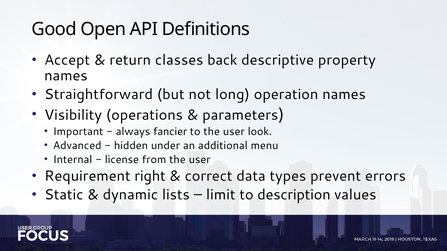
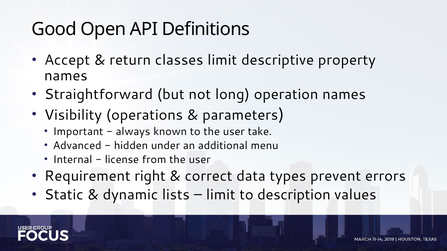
classes back: back -> limit
fancier: fancier -> known
look: look -> take
